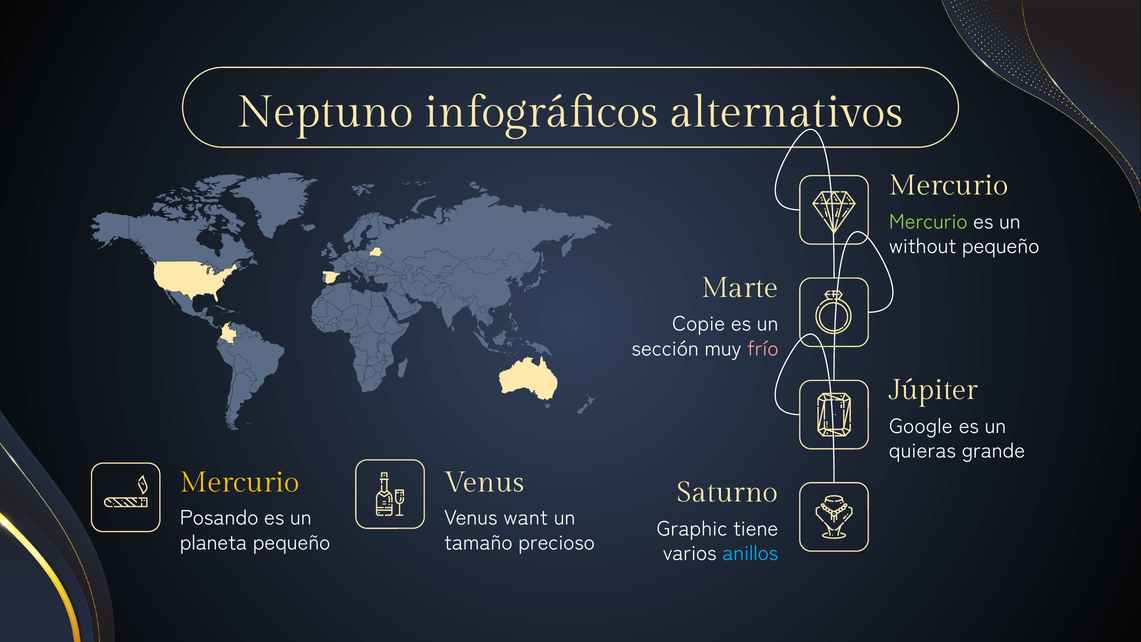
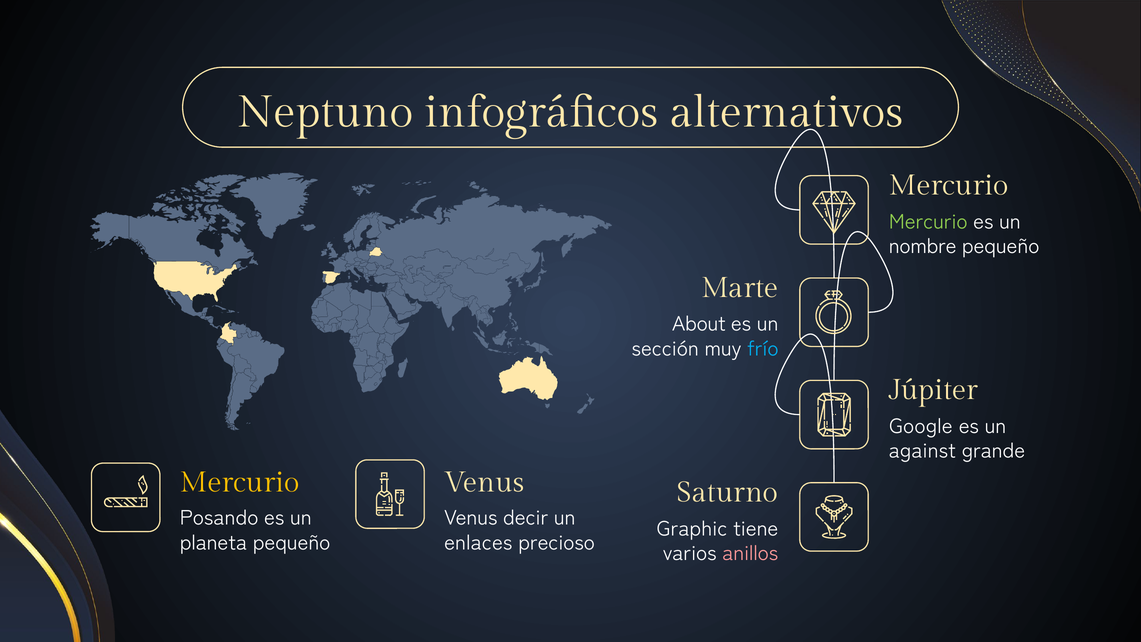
without: without -> nombre
Copie: Copie -> About
frío colour: pink -> light blue
quieras: quieras -> against
want: want -> decir
tamaño: tamaño -> enlaces
anillos colour: light blue -> pink
